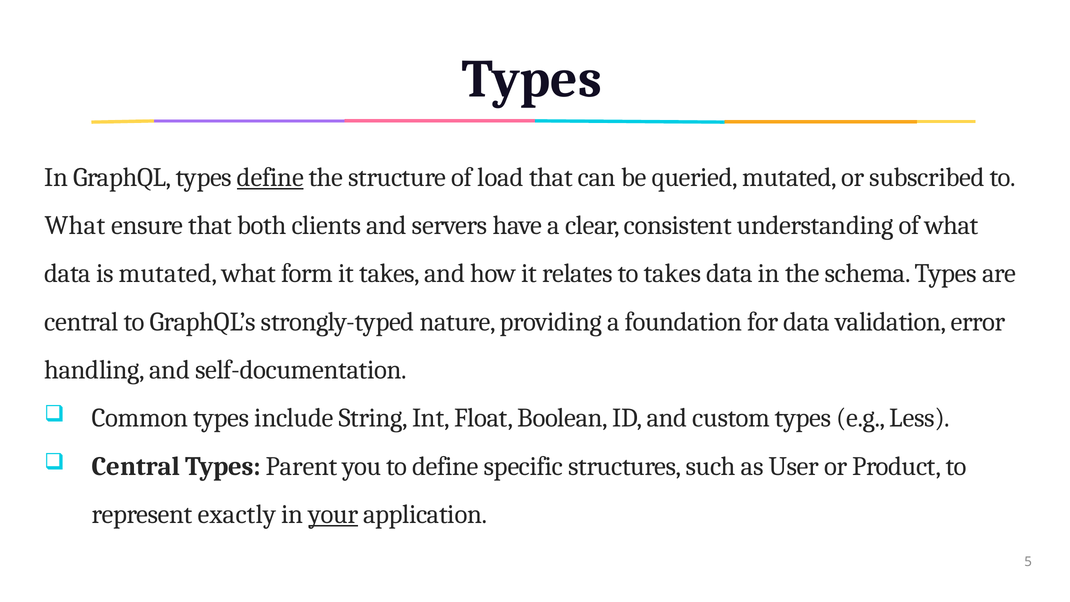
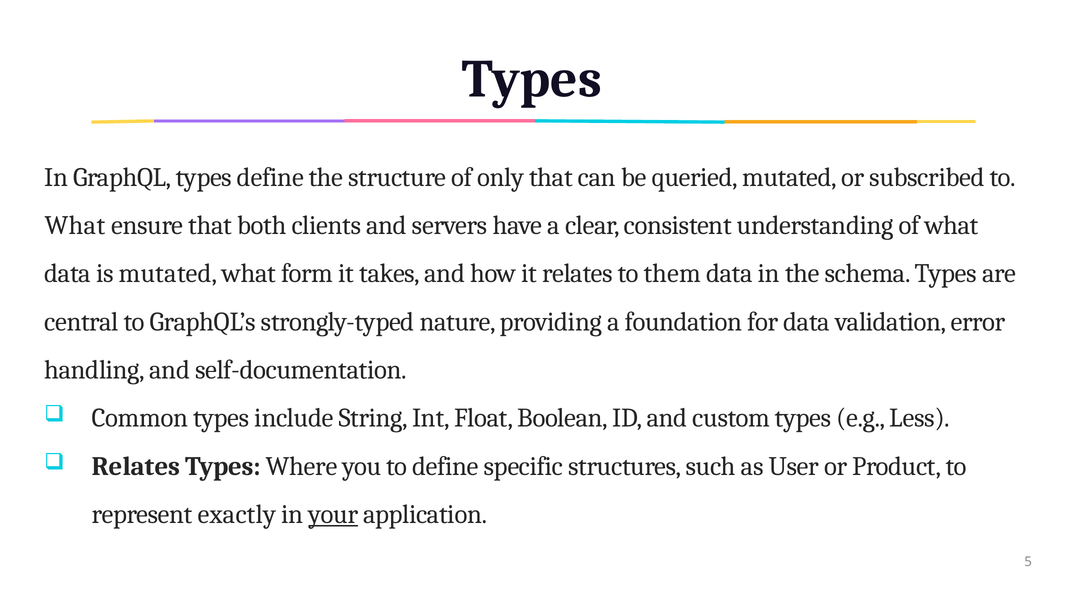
define at (270, 177) underline: present -> none
load: load -> only
to takes: takes -> them
Central at (136, 466): Central -> Relates
Parent: Parent -> Where
